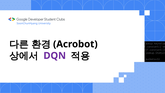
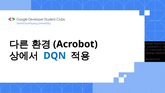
DQN colour: purple -> blue
